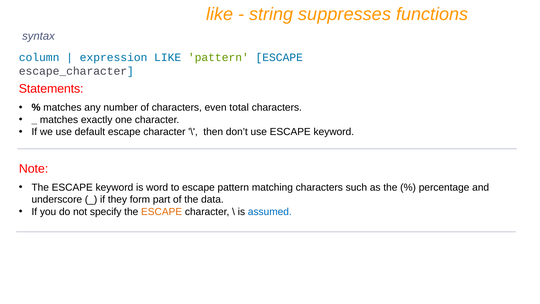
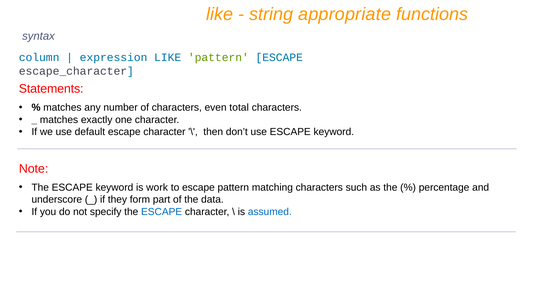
suppresses: suppresses -> appropriate
word: word -> work
ESCAPE at (162, 212) colour: orange -> blue
